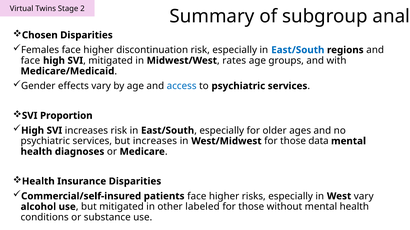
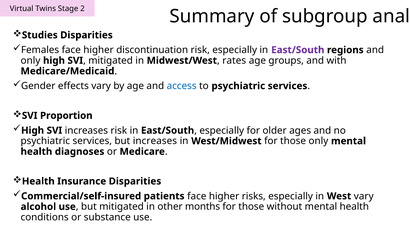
Chosen: Chosen -> Studies
East/South at (298, 50) colour: blue -> purple
face at (30, 61): face -> only
those data: data -> only
labeled: labeled -> months
